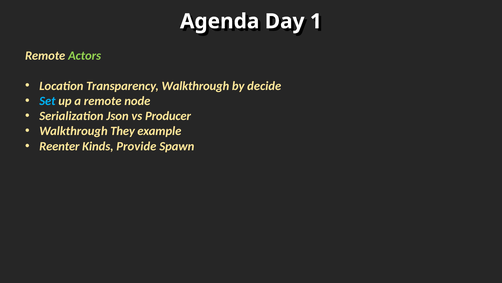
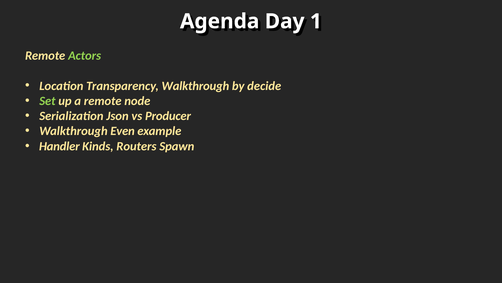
Set colour: light blue -> light green
They: They -> Even
Reenter: Reenter -> Handler
Provide: Provide -> Routers
